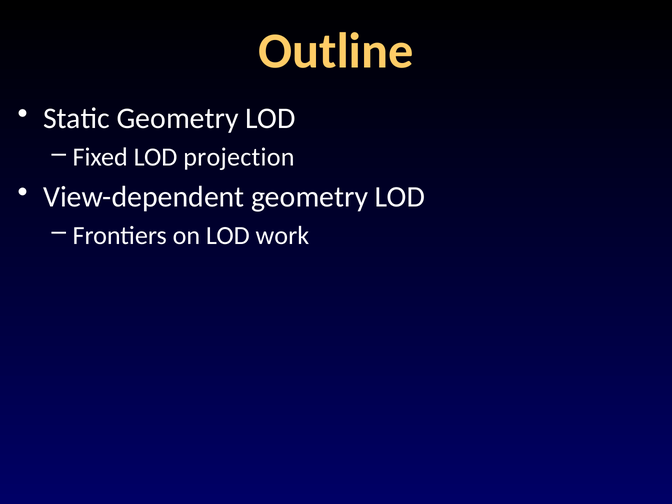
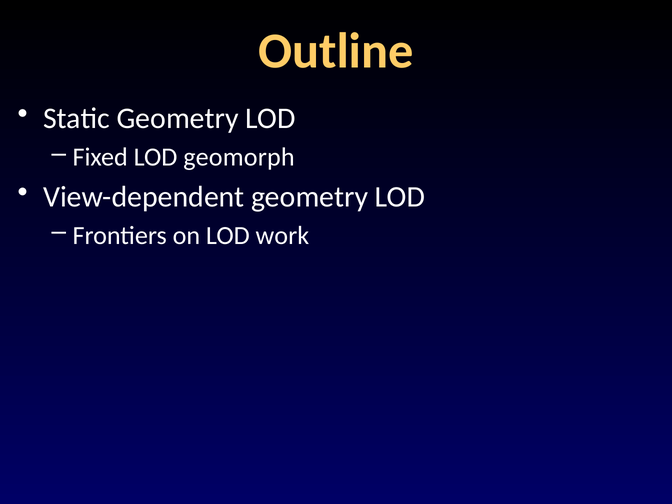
projection: projection -> geomorph
